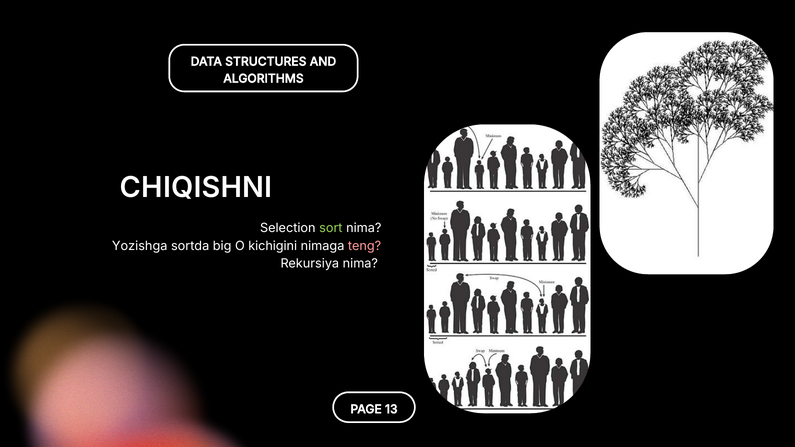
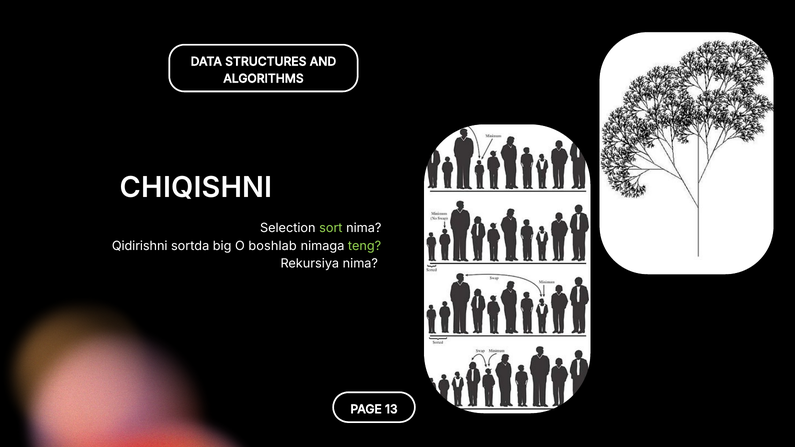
Yozishga: Yozishga -> Qidirishni
kichigini: kichigini -> boshlab
teng colour: pink -> light green
